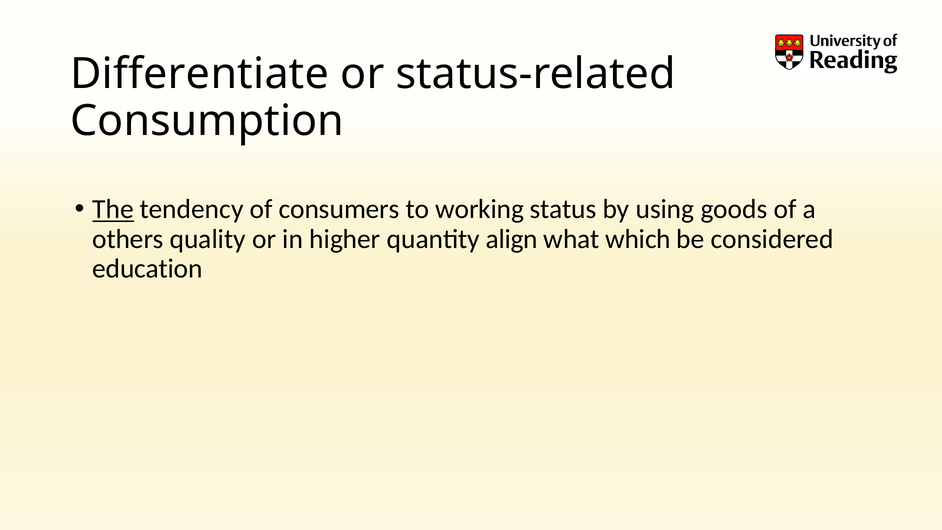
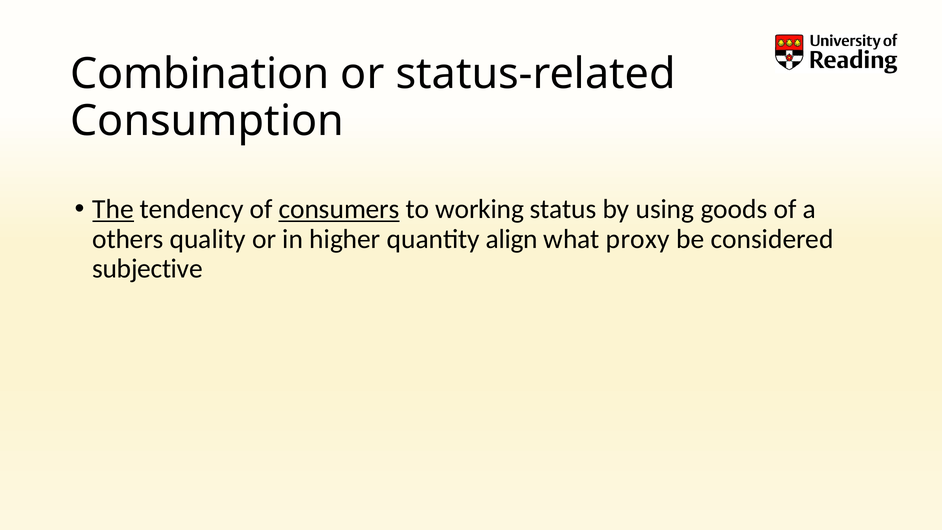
Differentiate: Differentiate -> Combination
consumers underline: none -> present
which: which -> proxy
education: education -> subjective
